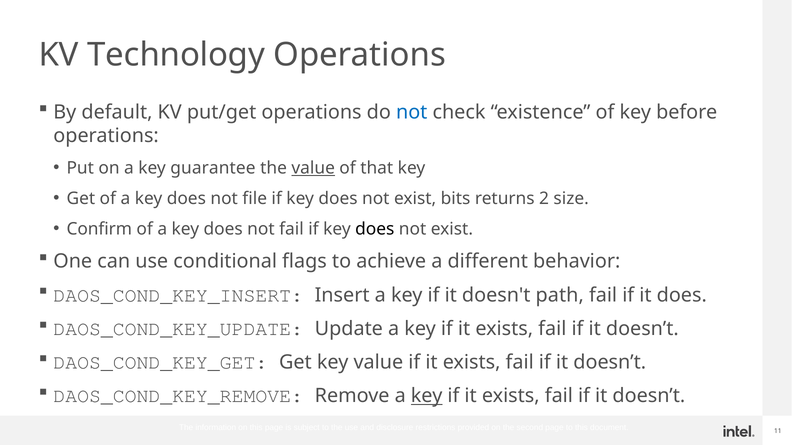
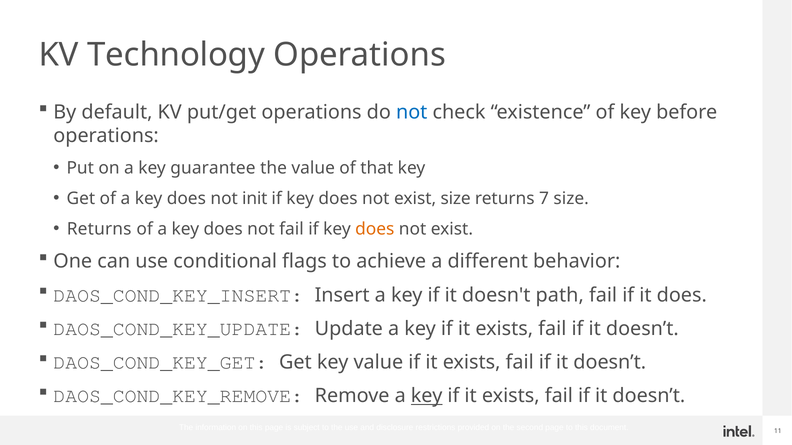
value at (313, 168) underline: present -> none
file: file -> init
exist bits: bits -> size
2: 2 -> 7
Confirm at (99, 229): Confirm -> Returns
does at (375, 229) colour: black -> orange
